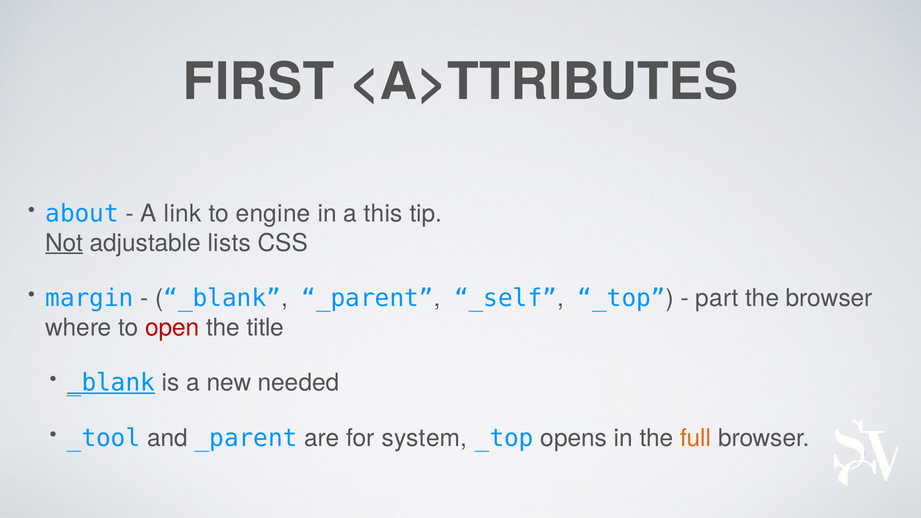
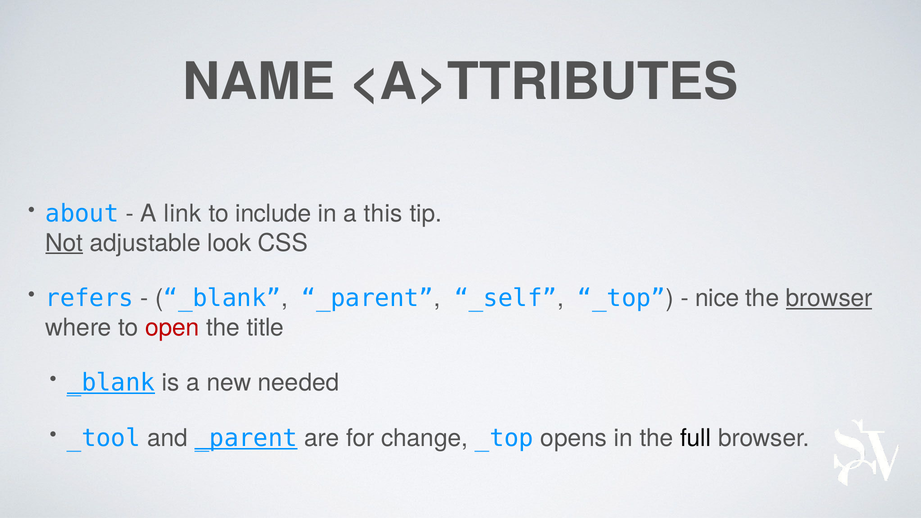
FIRST: FIRST -> NAME
engine: engine -> include
lists: lists -> look
margin: margin -> refers
part: part -> nice
browser at (829, 298) underline: none -> present
_parent at (246, 438) underline: none -> present
system: system -> change
full colour: orange -> black
